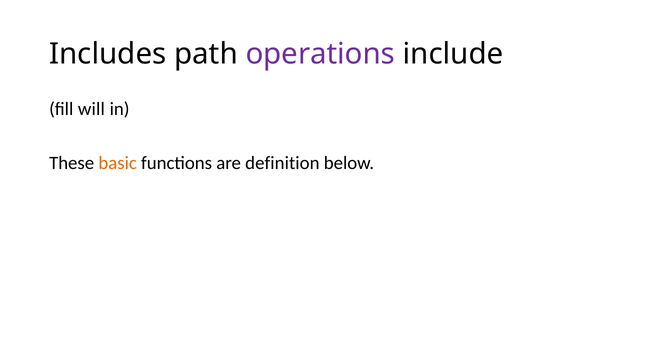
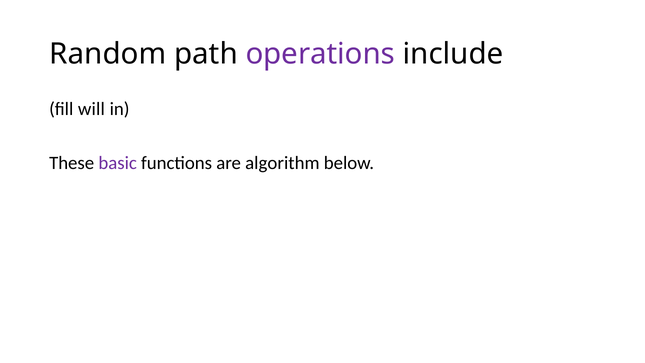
Includes: Includes -> Random
basic colour: orange -> purple
definition: definition -> algorithm
